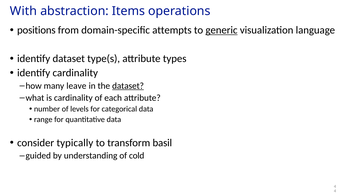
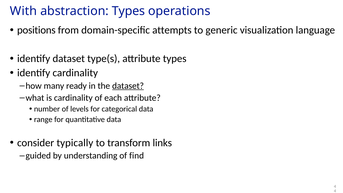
abstraction Items: Items -> Types
generic underline: present -> none
leave: leave -> ready
basil: basil -> links
cold: cold -> find
